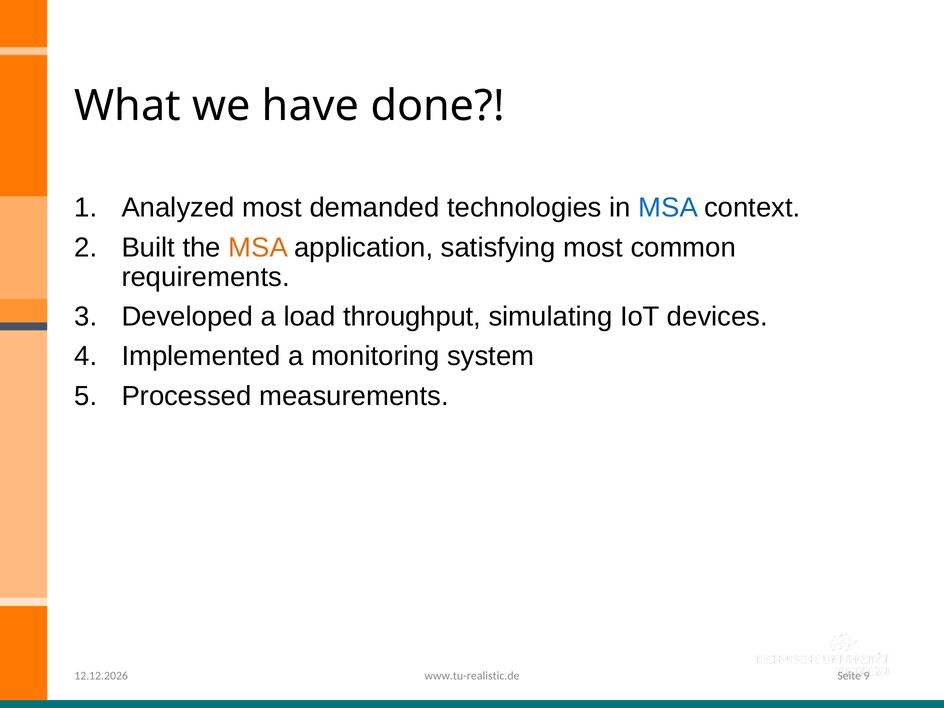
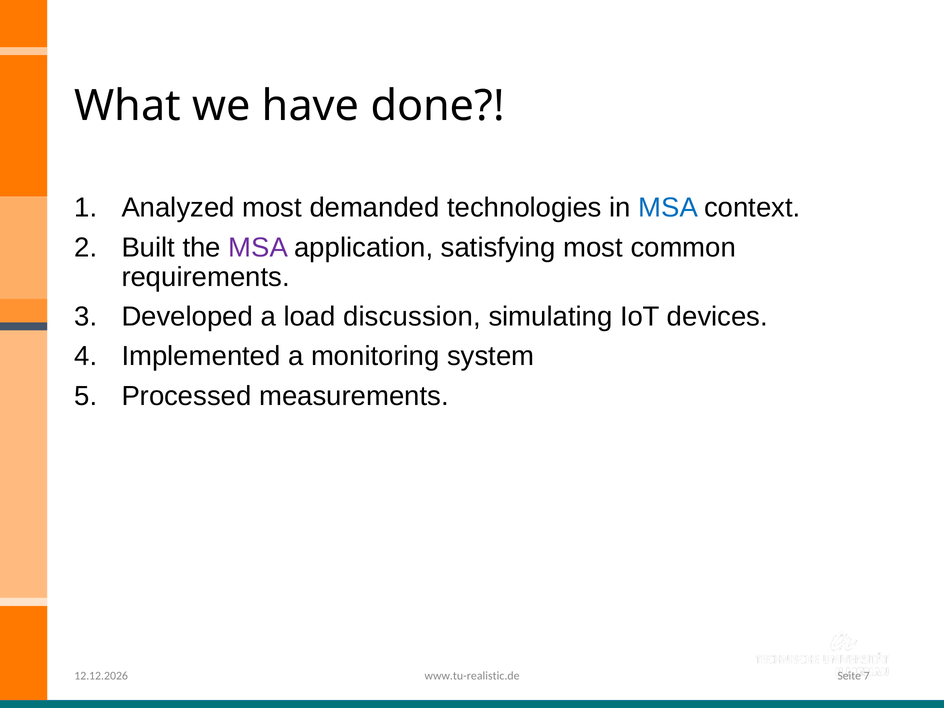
MSA at (258, 247) colour: orange -> purple
throughput: throughput -> discussion
9: 9 -> 7
